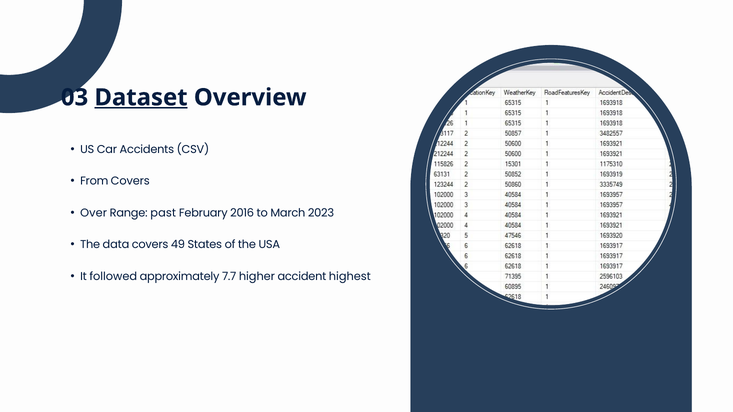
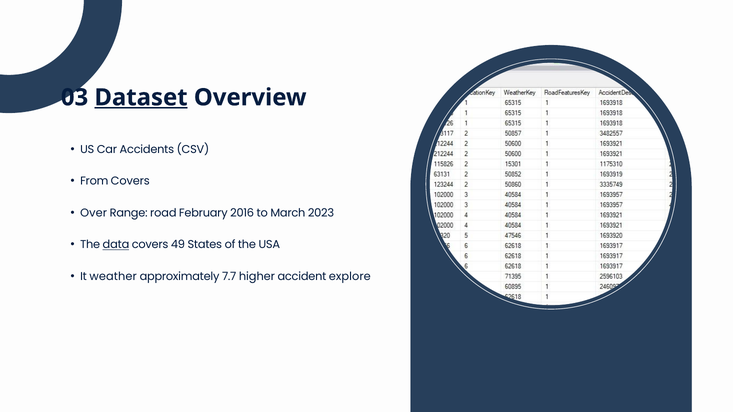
past: past -> road
data underline: none -> present
followed: followed -> weather
highest: highest -> explore
